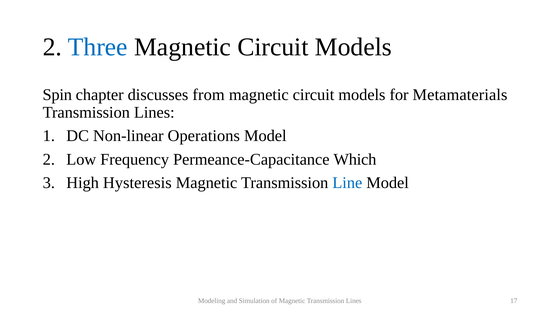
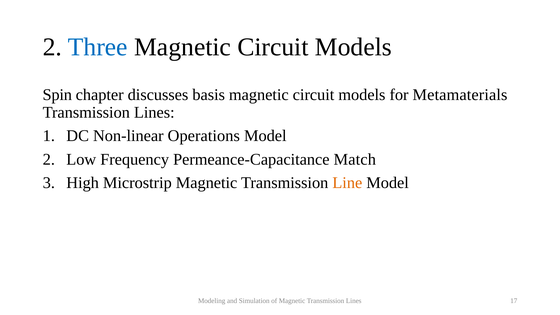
from: from -> basis
Which: Which -> Match
Hysteresis: Hysteresis -> Microstrip
Line colour: blue -> orange
